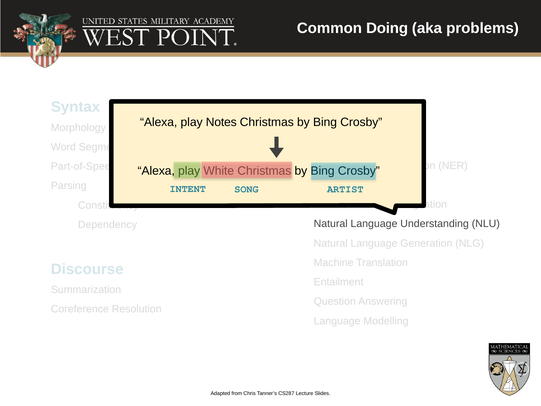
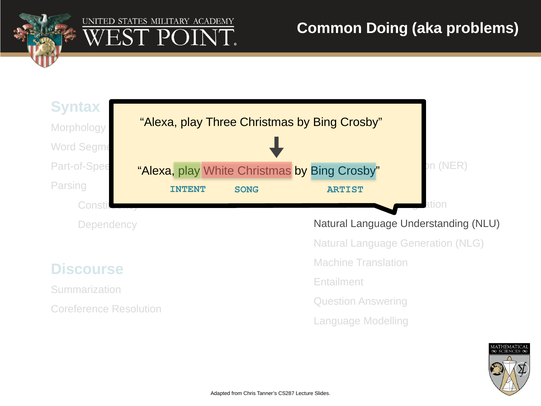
Notes: Notes -> Three
